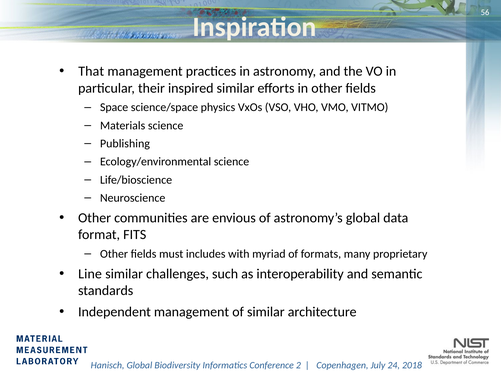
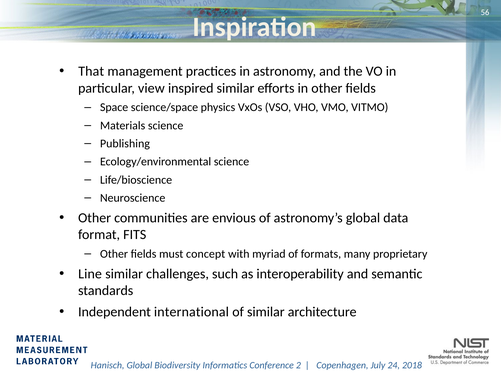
their: their -> view
includes: includes -> concept
Independent management: management -> international
